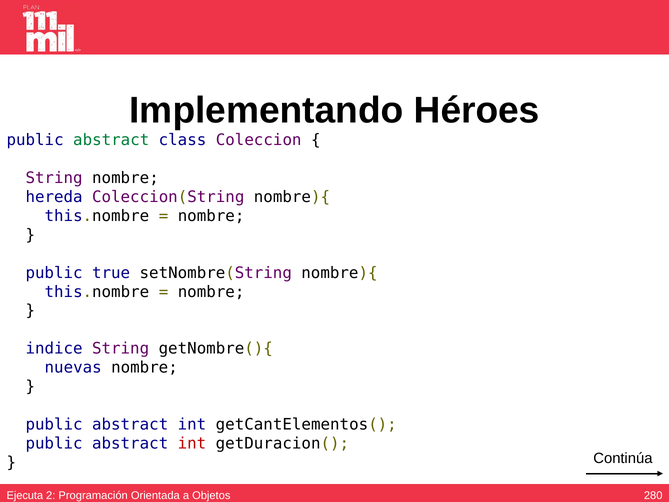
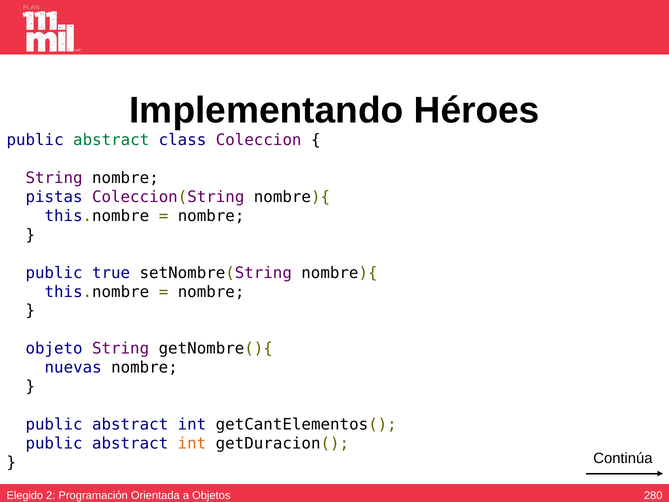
hereda: hereda -> pistas
indice: indice -> objeto
int at (192, 443) colour: red -> orange
Ejecuta: Ejecuta -> Elegido
